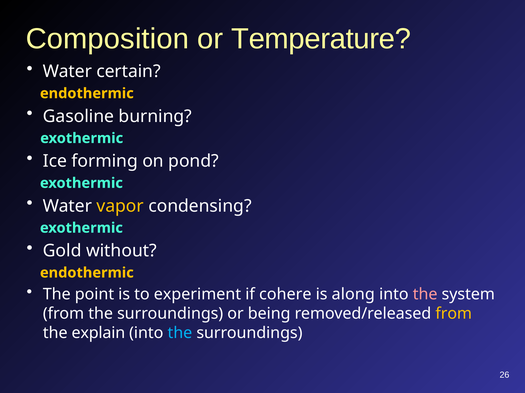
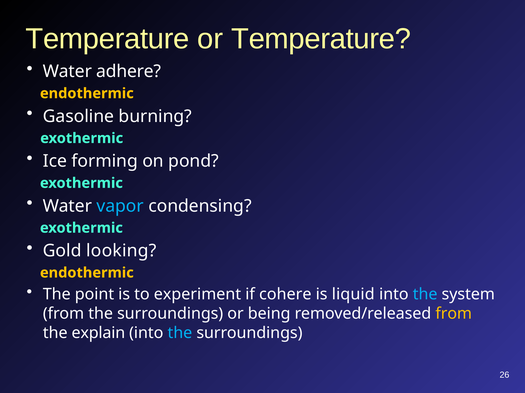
Composition at (107, 39): Composition -> Temperature
certain: certain -> adhere
vapor colour: yellow -> light blue
without: without -> looking
along: along -> liquid
the at (425, 295) colour: pink -> light blue
